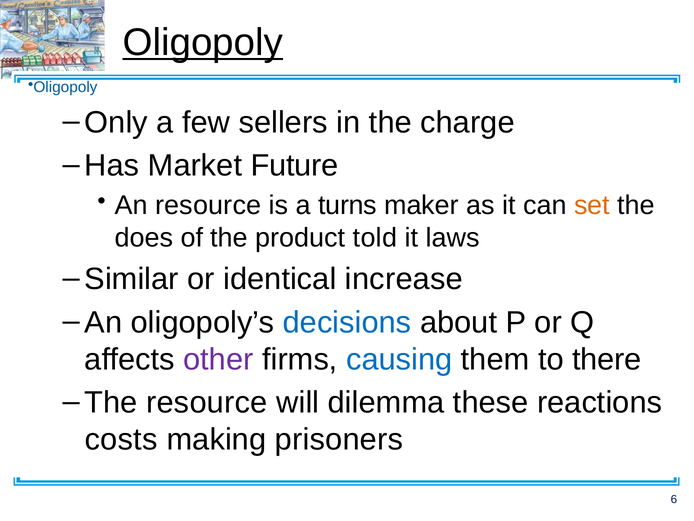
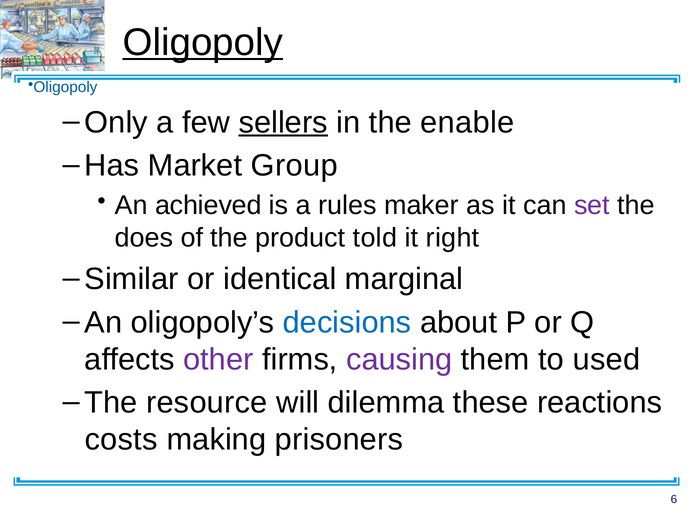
sellers underline: none -> present
charge: charge -> enable
Future: Future -> Group
An resource: resource -> achieved
turns: turns -> rules
set colour: orange -> purple
laws: laws -> right
increase: increase -> marginal
causing colour: blue -> purple
there: there -> used
